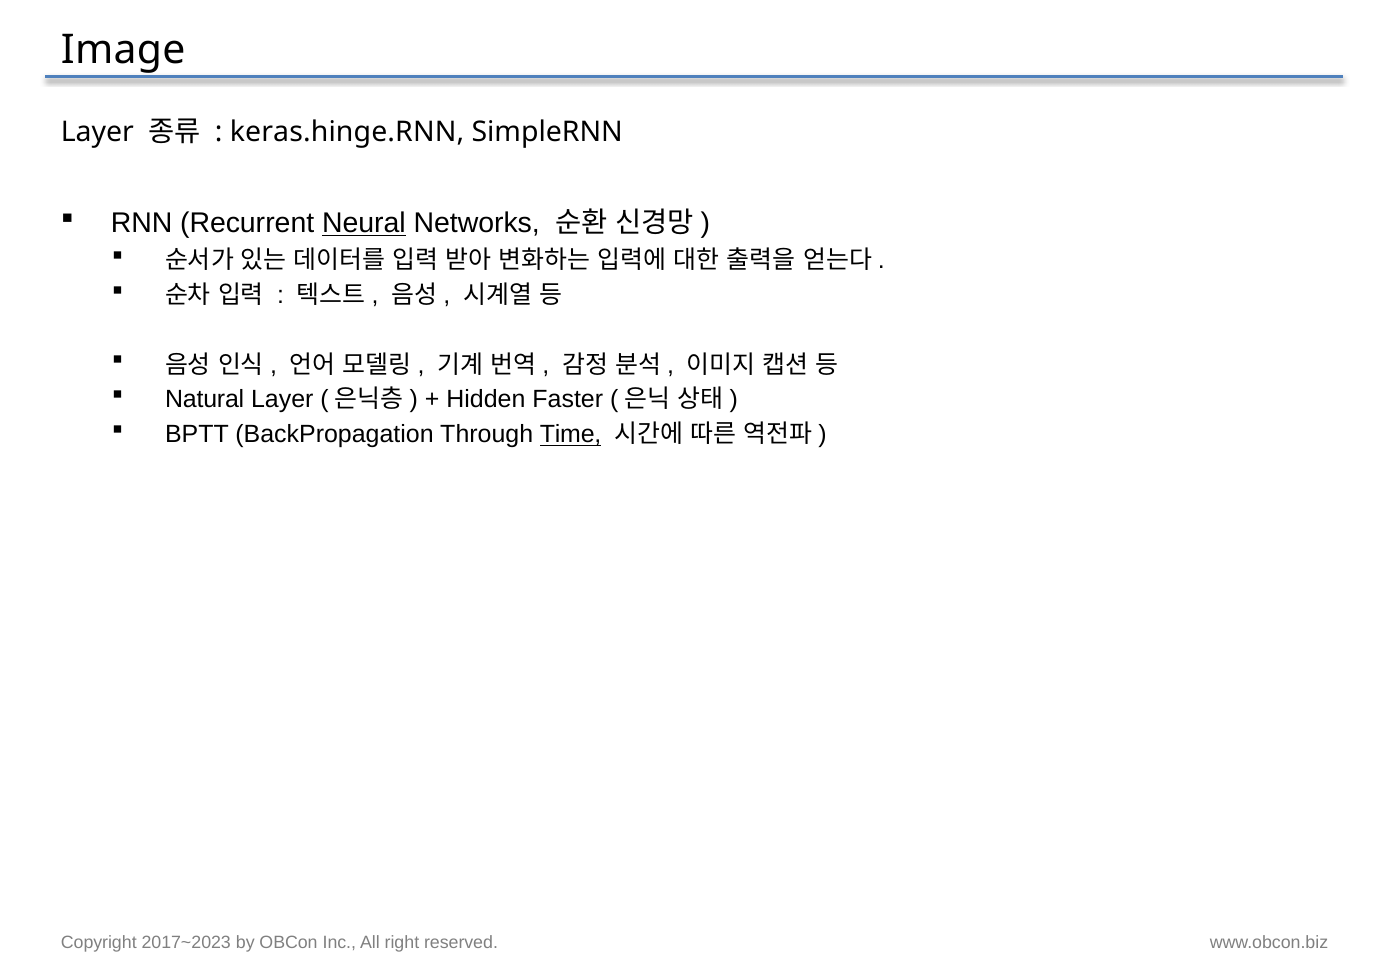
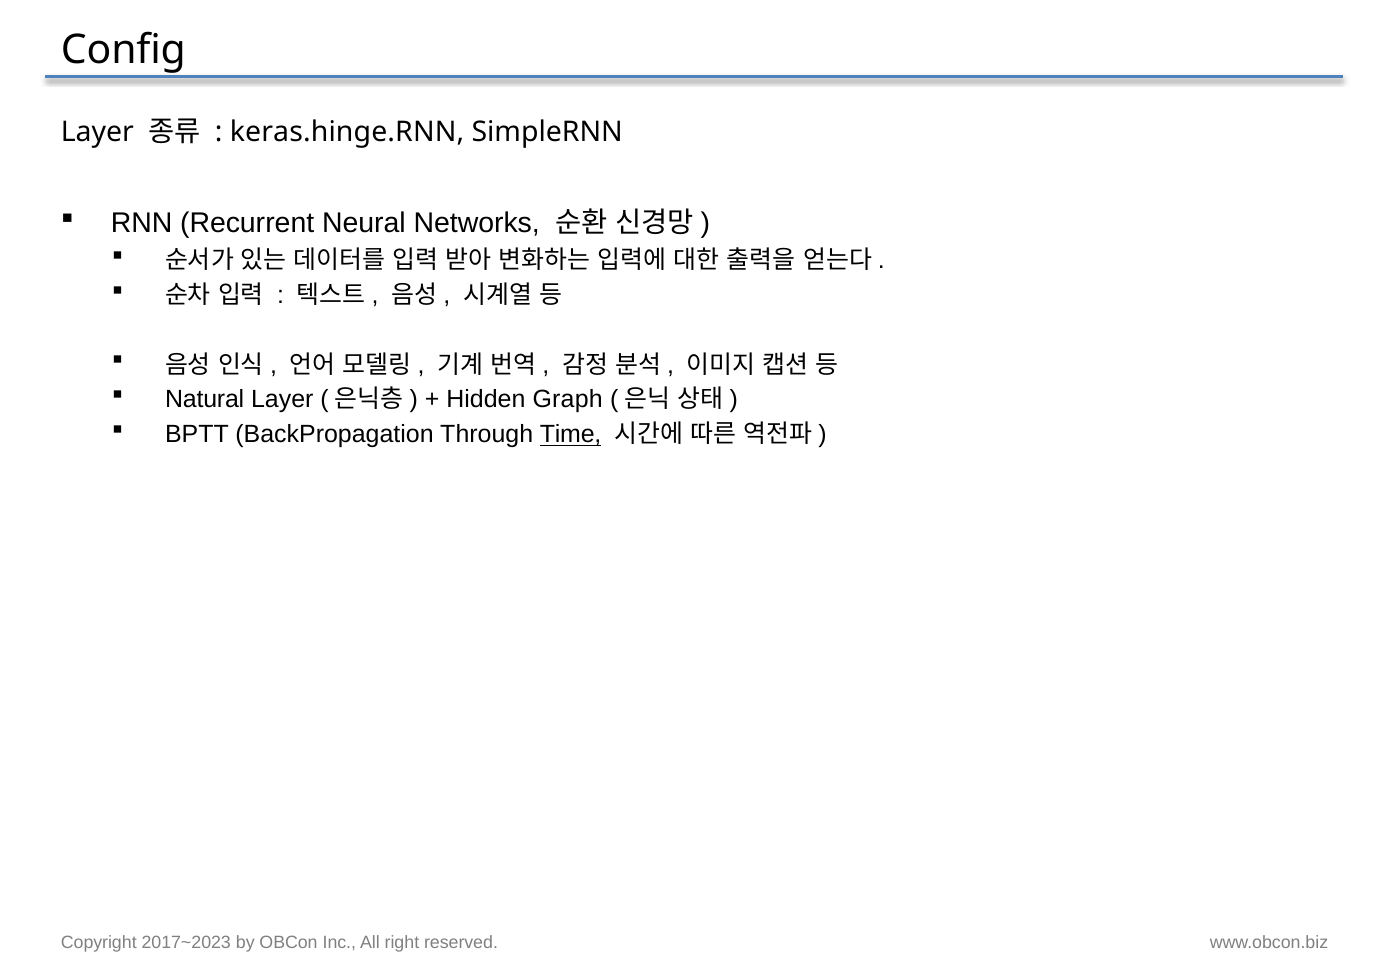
Image: Image -> Config
Neural underline: present -> none
Faster: Faster -> Graph
